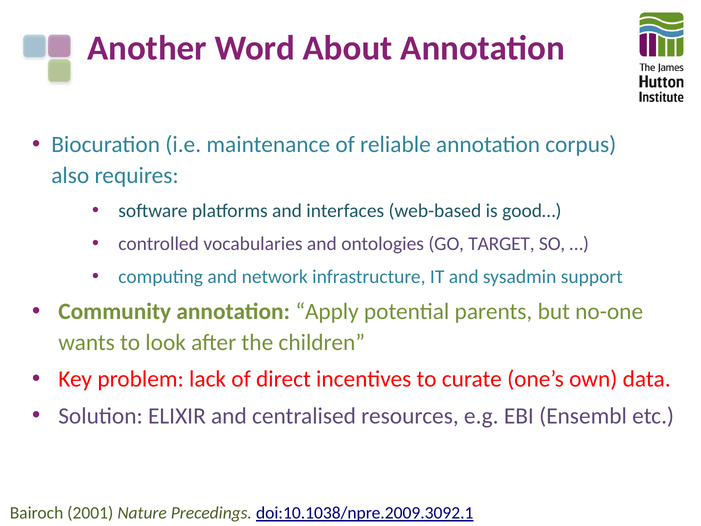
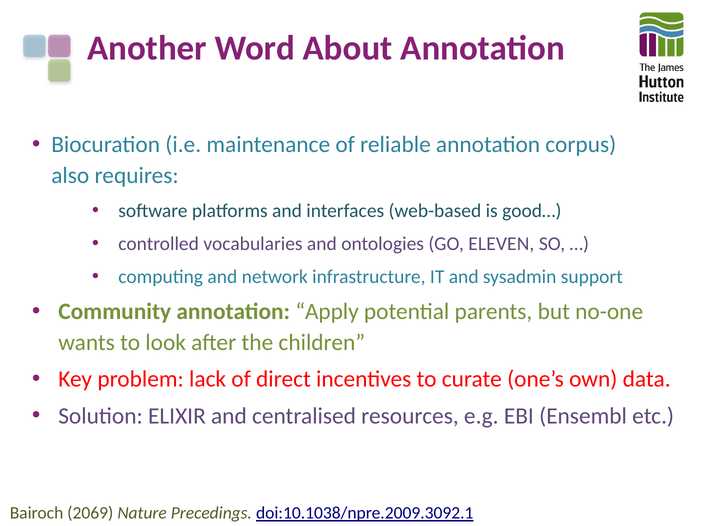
TARGET: TARGET -> ELEVEN
2001: 2001 -> 2069
